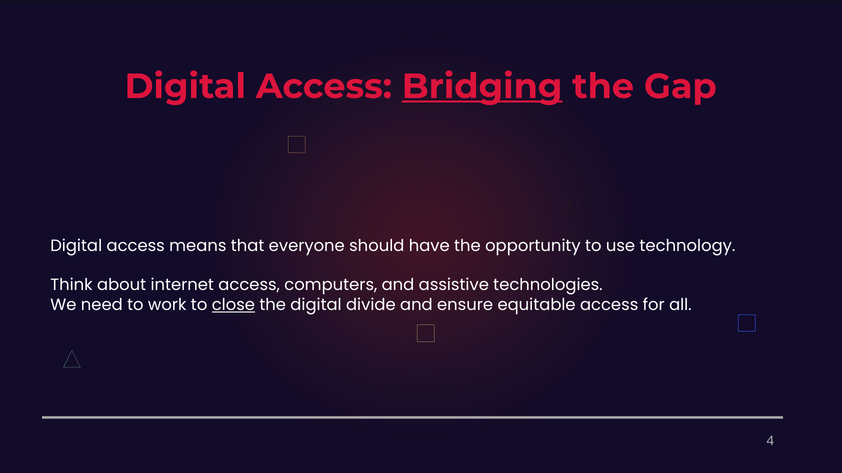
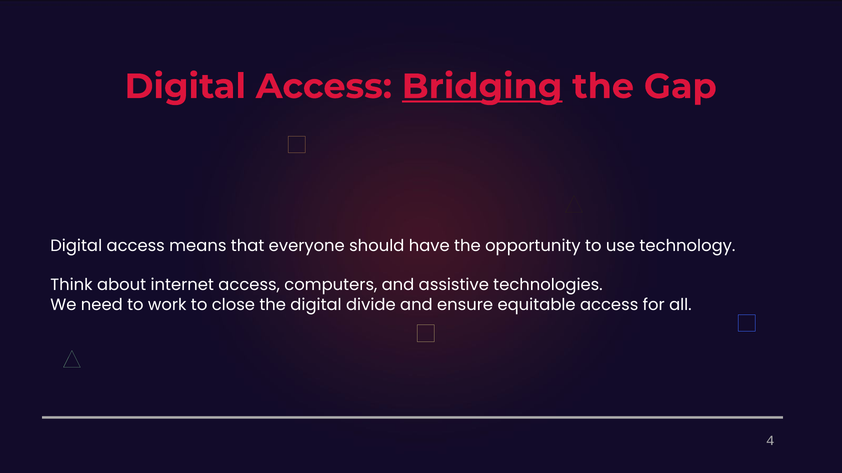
close underline: present -> none
